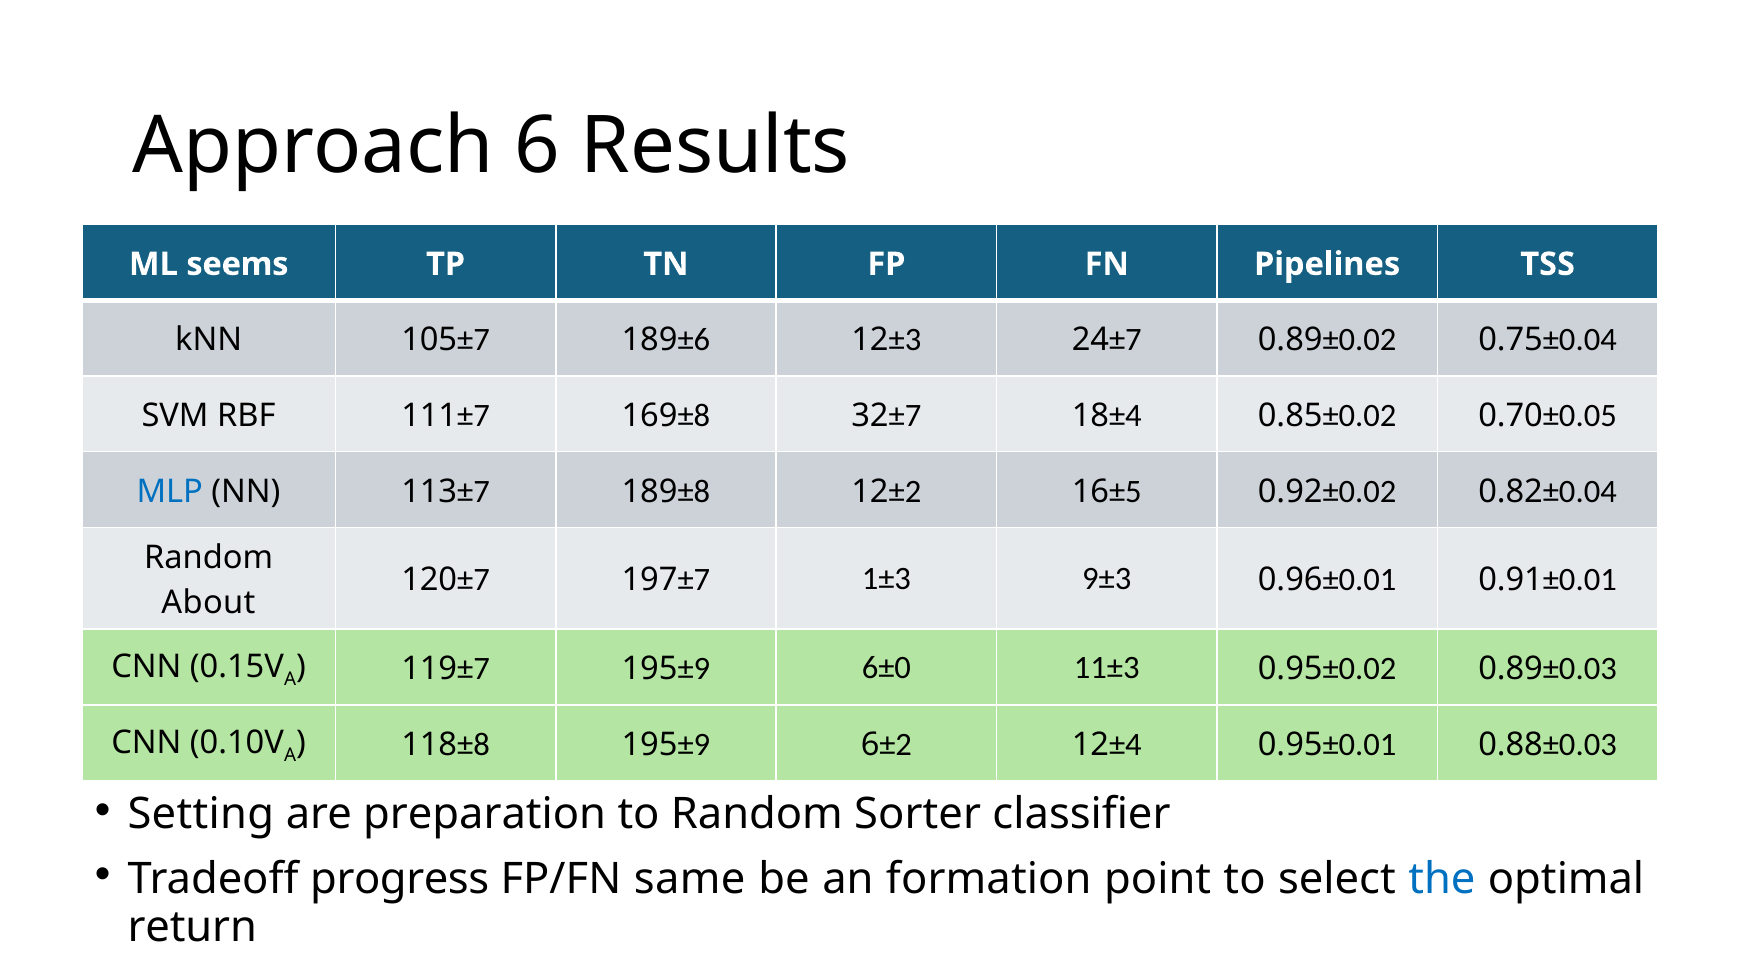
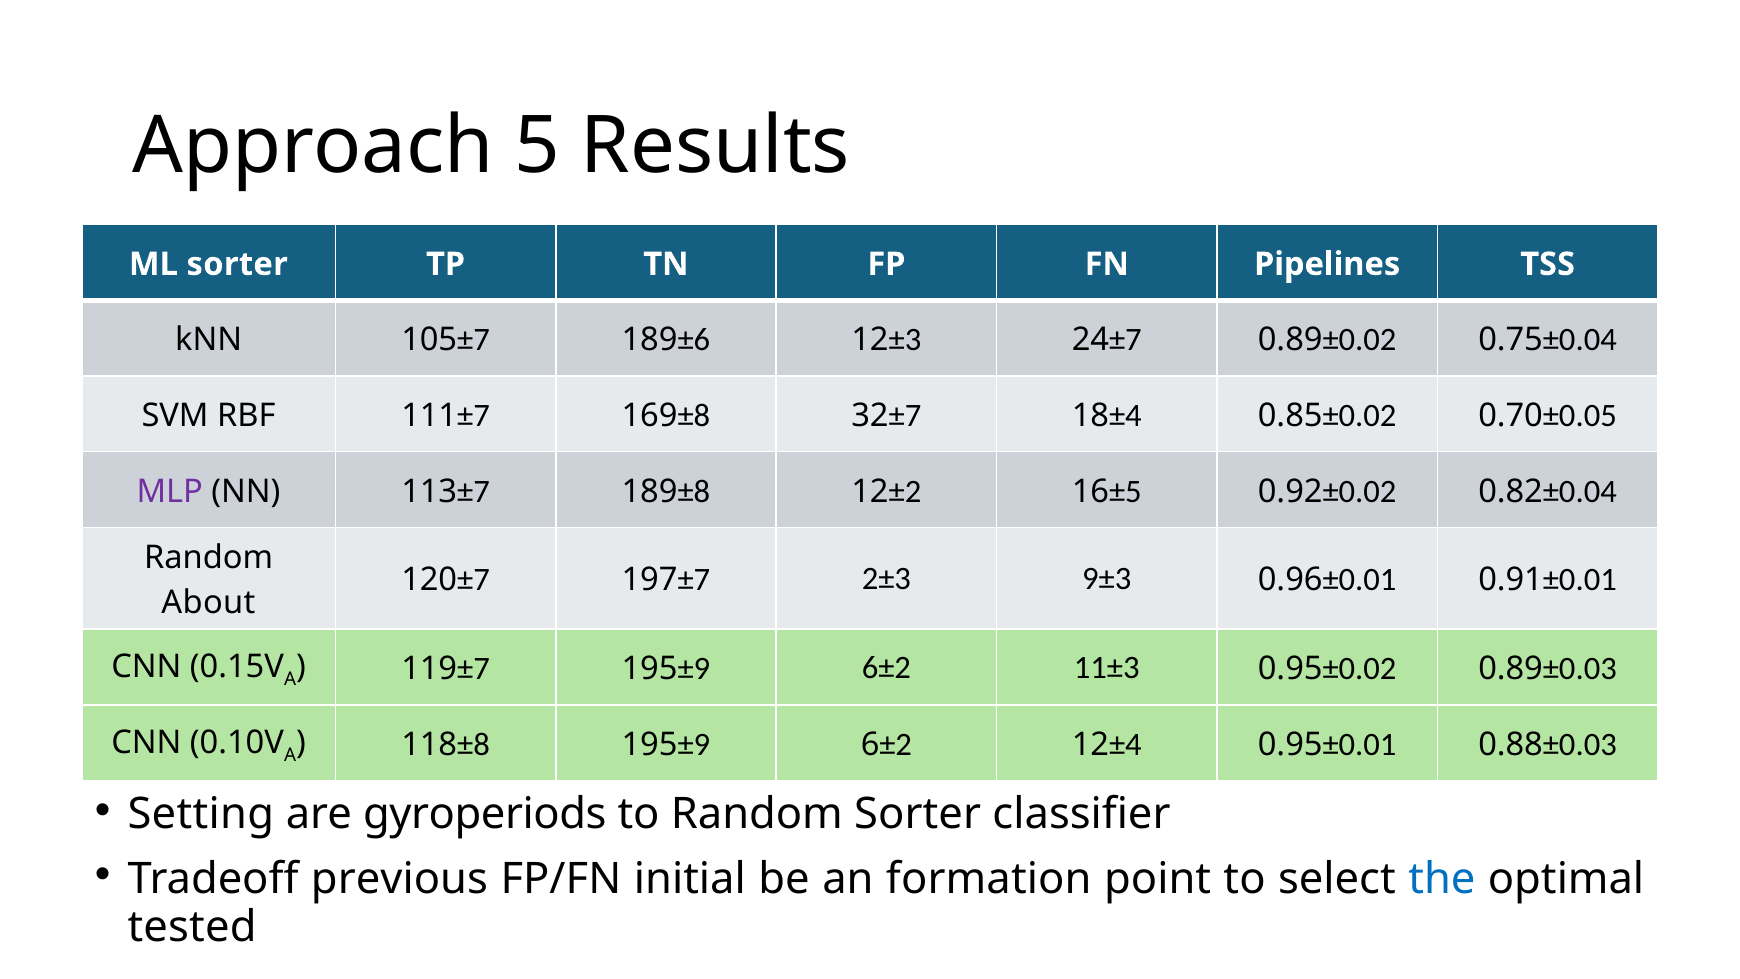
Approach 6: 6 -> 5
ML seems: seems -> sorter
MLP colour: blue -> purple
1±3: 1±3 -> 2±3
6±0: 6±0 -> 6±2
preparation: preparation -> gyroperiods
progress: progress -> previous
same: same -> initial
return: return -> tested
